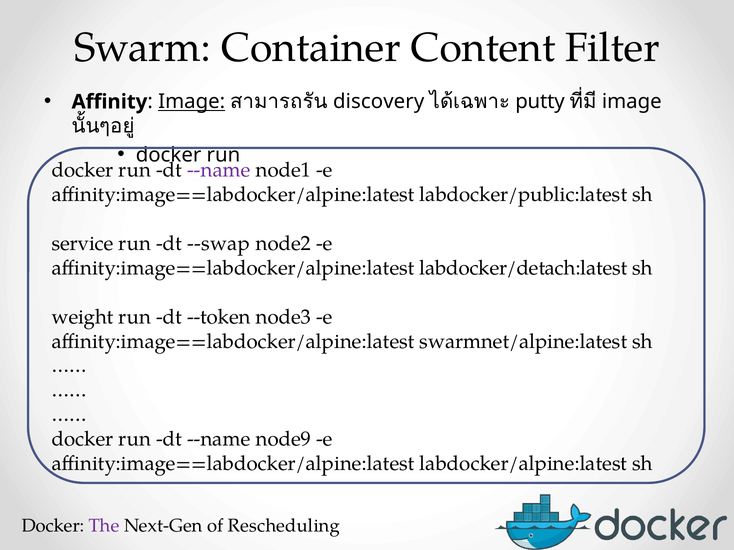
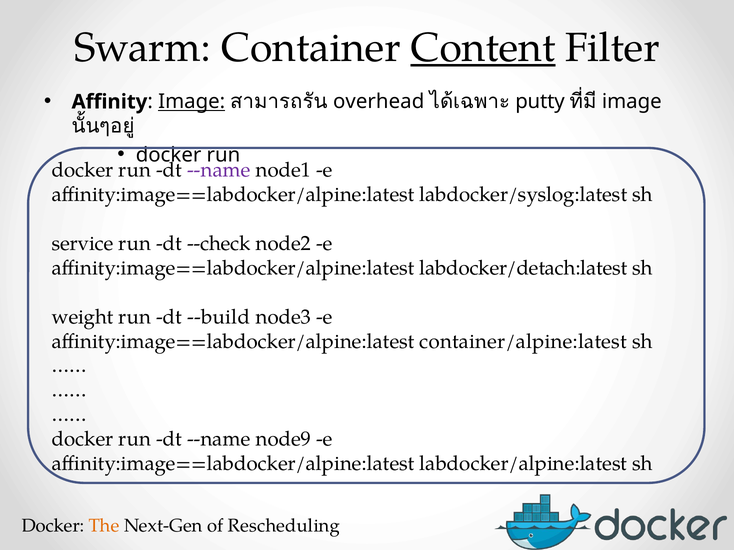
Content underline: none -> present
discovery: discovery -> overhead
labdocker/public:latest: labdocker/public:latest -> labdocker/syslog:latest
--swap: --swap -> --check
--token: --token -> --build
swarmnet/alpine:latest: swarmnet/alpine:latest -> container/alpine:latest
The colour: purple -> orange
